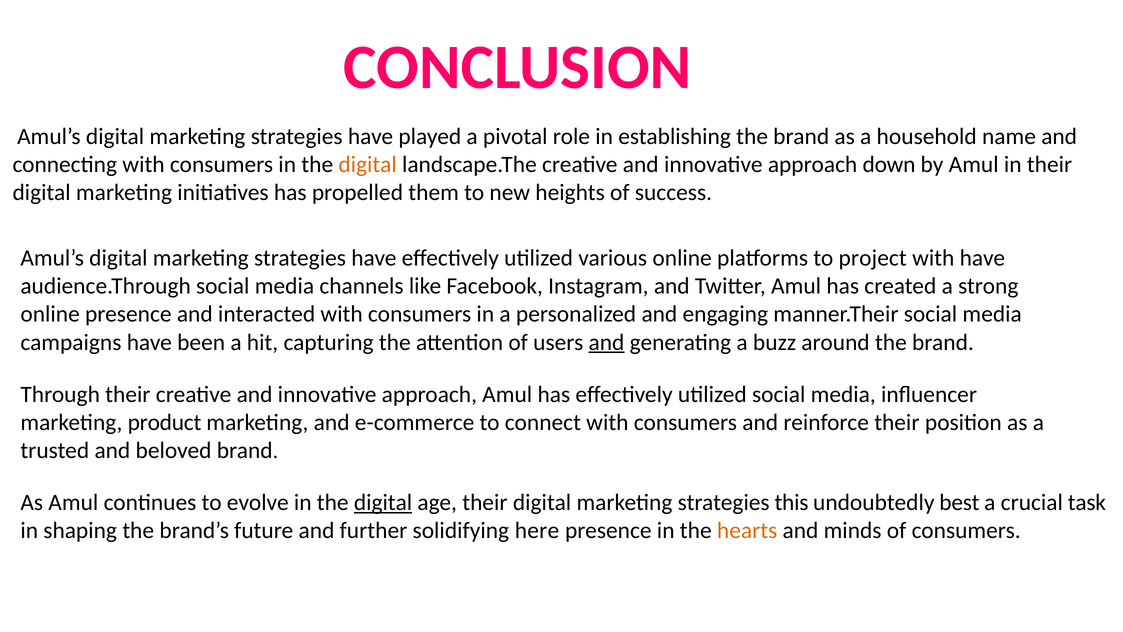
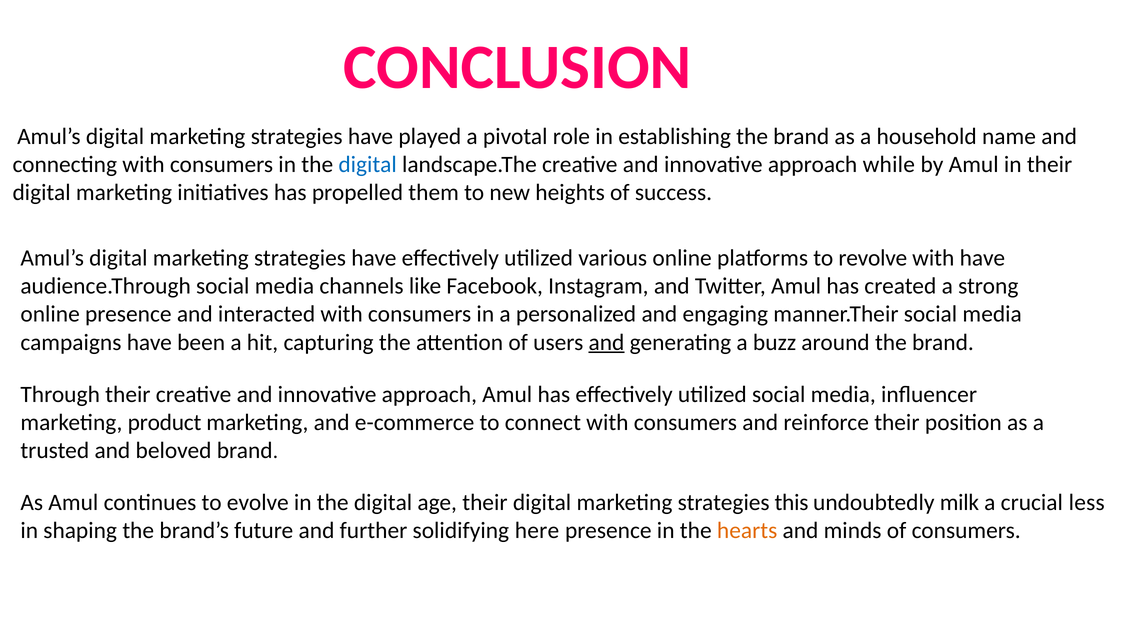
digital at (368, 165) colour: orange -> blue
down: down -> while
project: project -> revolve
digital at (383, 502) underline: present -> none
best: best -> milk
task: task -> less
